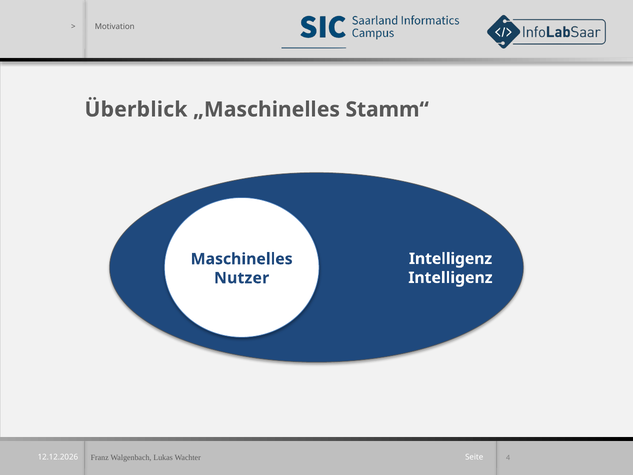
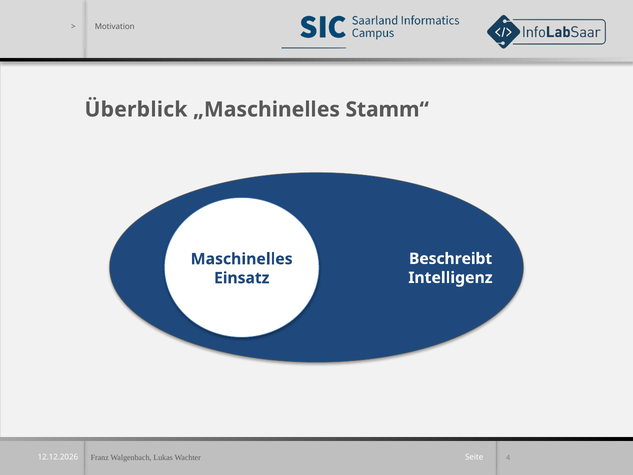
Intelligenz at (451, 259): Intelligenz -> Beschreibt
Nutzer: Nutzer -> Einsatz
